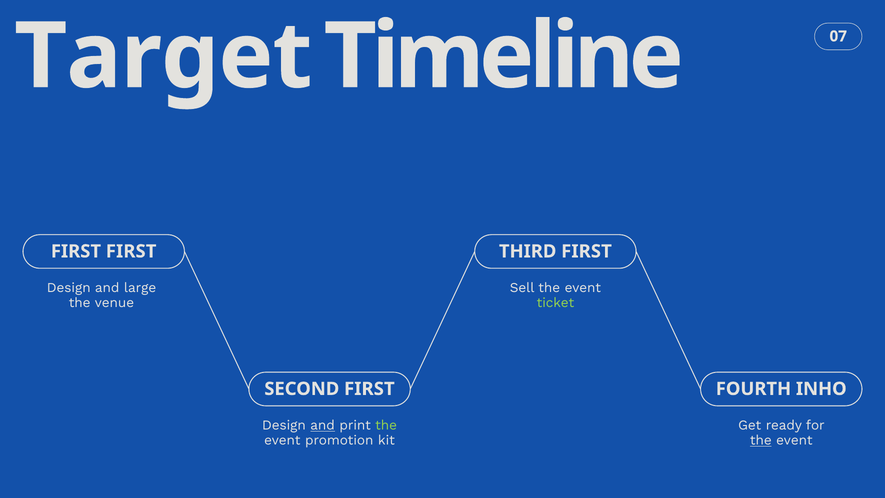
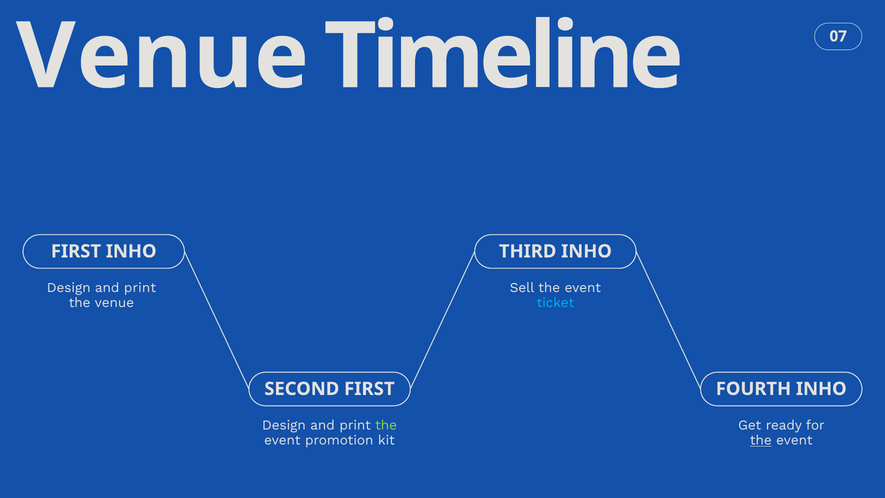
Target at (163, 57): Target -> Venue
FIRST FIRST: FIRST -> INHO
THIRD FIRST: FIRST -> INHO
large at (140, 288): large -> print
ticket colour: light green -> light blue
and at (323, 425) underline: present -> none
